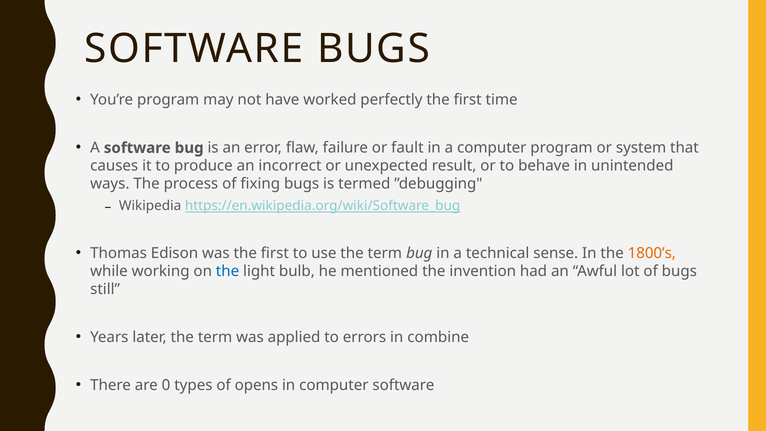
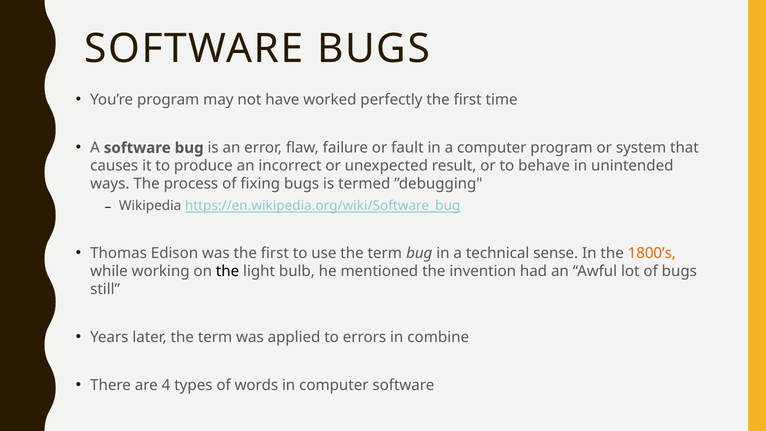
the at (228, 271) colour: blue -> black
0: 0 -> 4
opens: opens -> words
